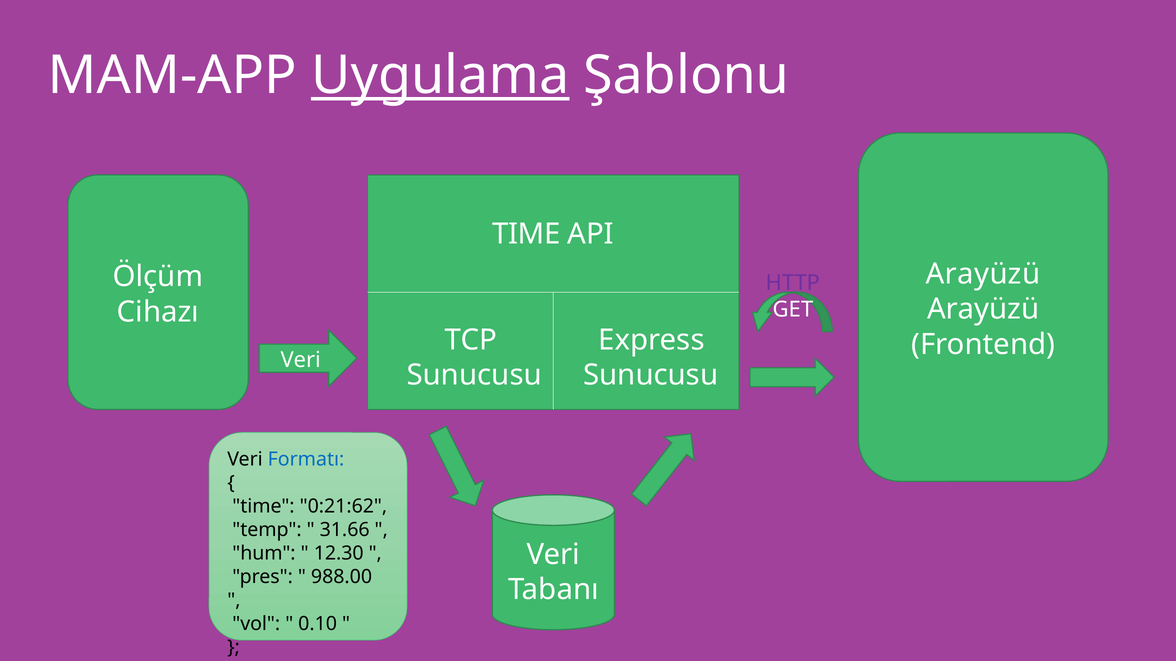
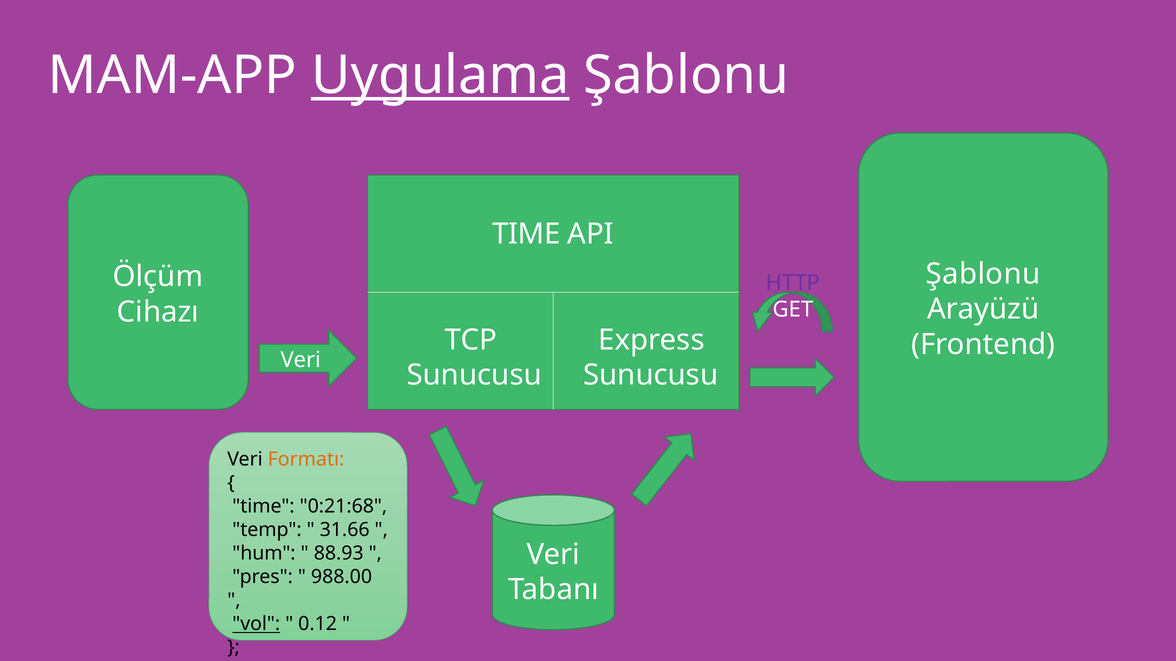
Arayüzü at (983, 274): Arayüzü -> Şablonu
Formatı colour: blue -> orange
0:21:62: 0:21:62 -> 0:21:68
12.30: 12.30 -> 88.93
vol underline: none -> present
0.10: 0.10 -> 0.12
